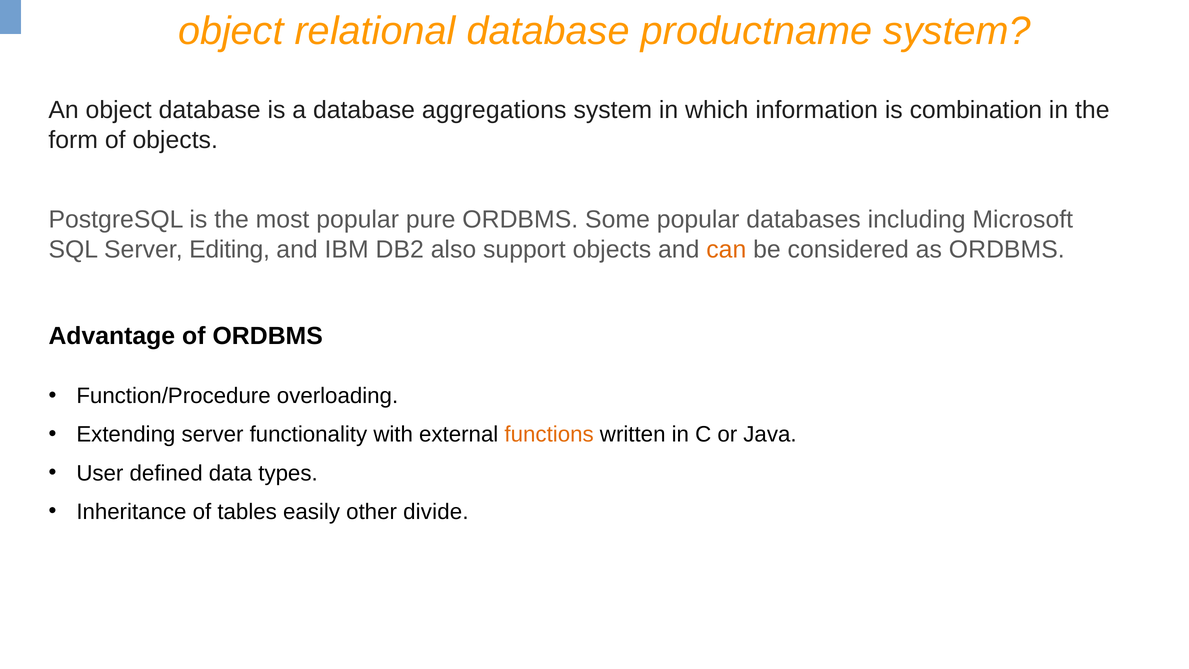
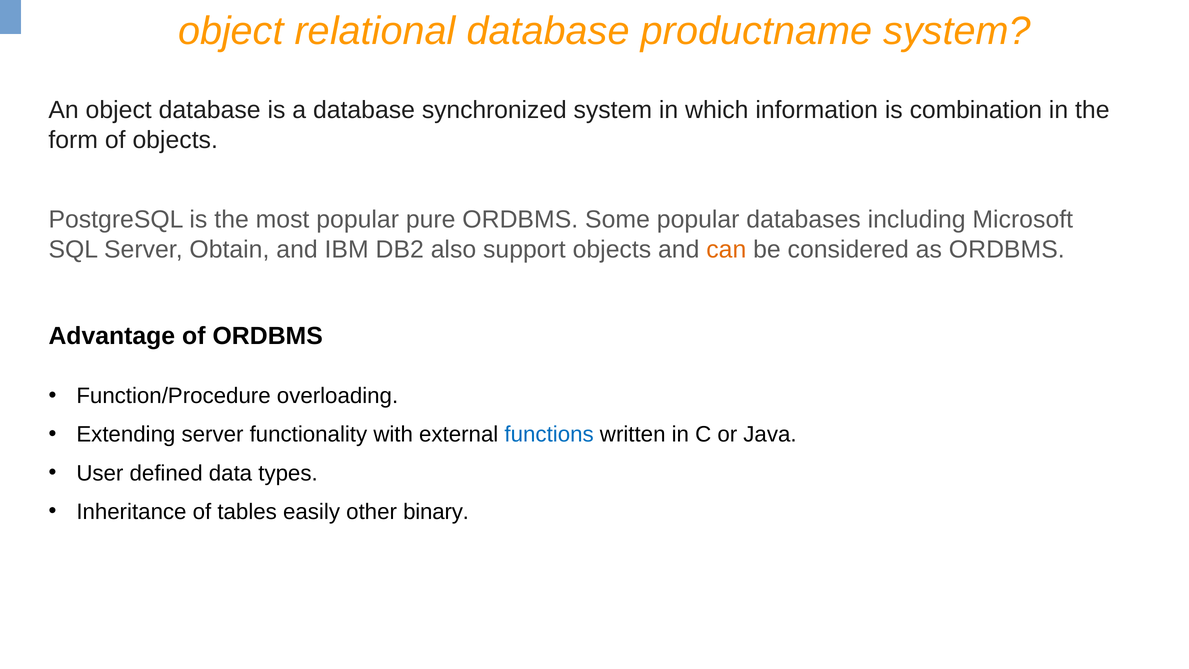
aggregations: aggregations -> synchronized
Editing: Editing -> Obtain
functions colour: orange -> blue
divide: divide -> binary
